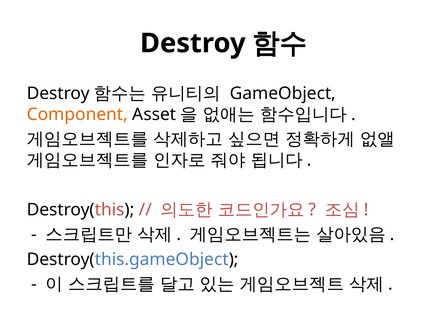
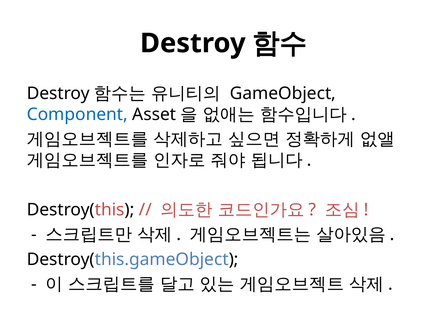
Component colour: orange -> blue
